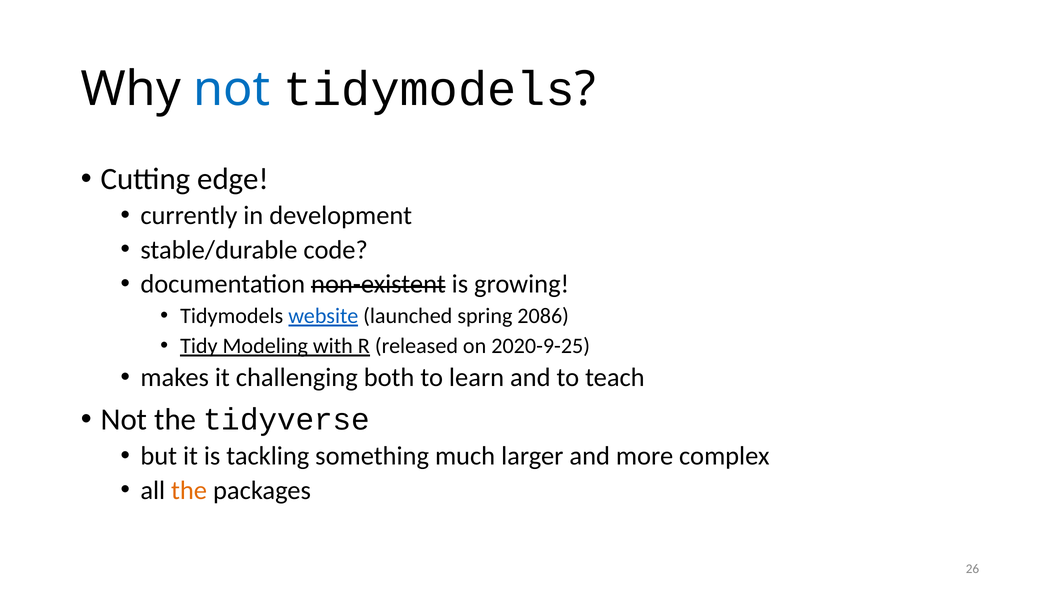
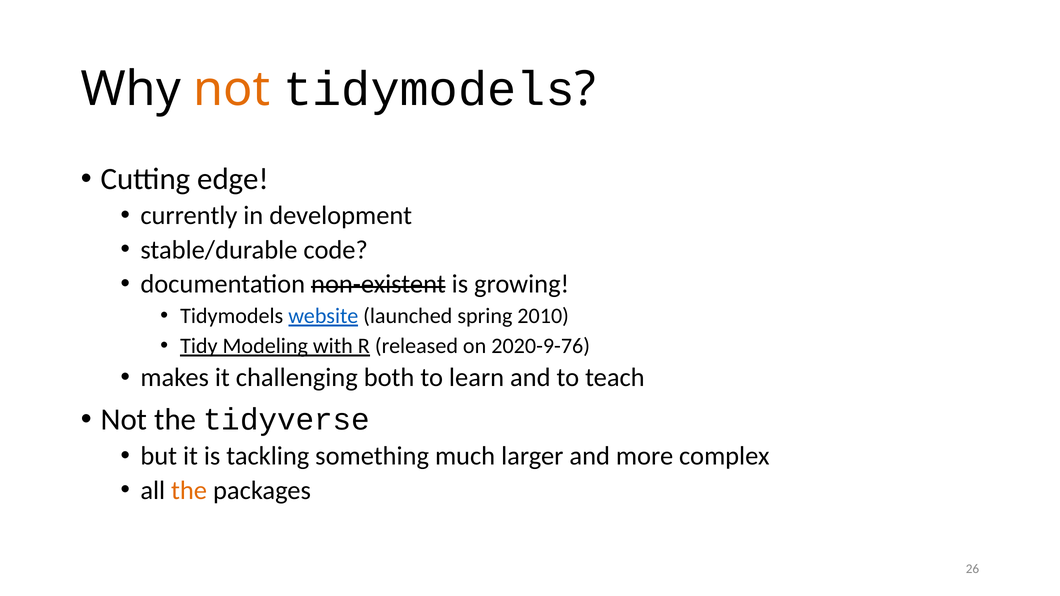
not at (232, 89) colour: blue -> orange
2086: 2086 -> 2010
2020-9-25: 2020-9-25 -> 2020-9-76
